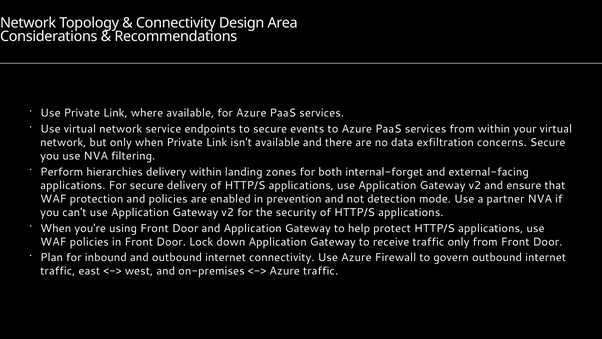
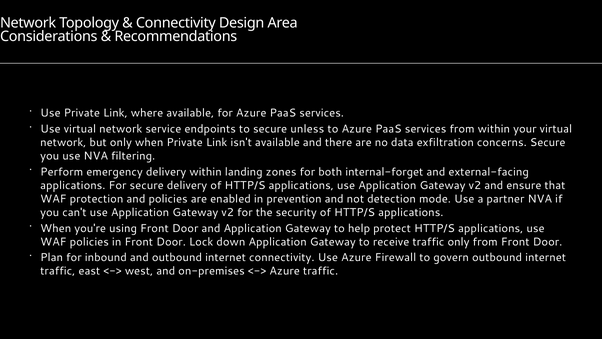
events: events -> unless
hierarchies: hierarchies -> emergency
